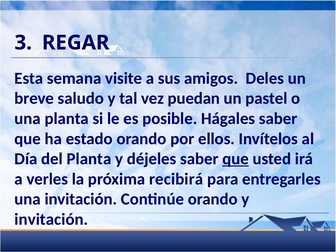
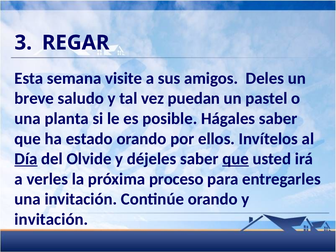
Día underline: none -> present
del Planta: Planta -> Olvide
recibirá: recibirá -> proceso
